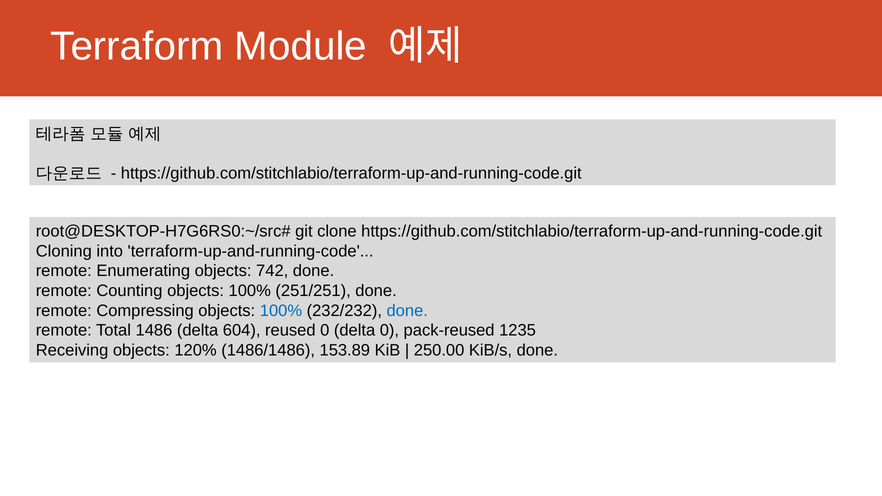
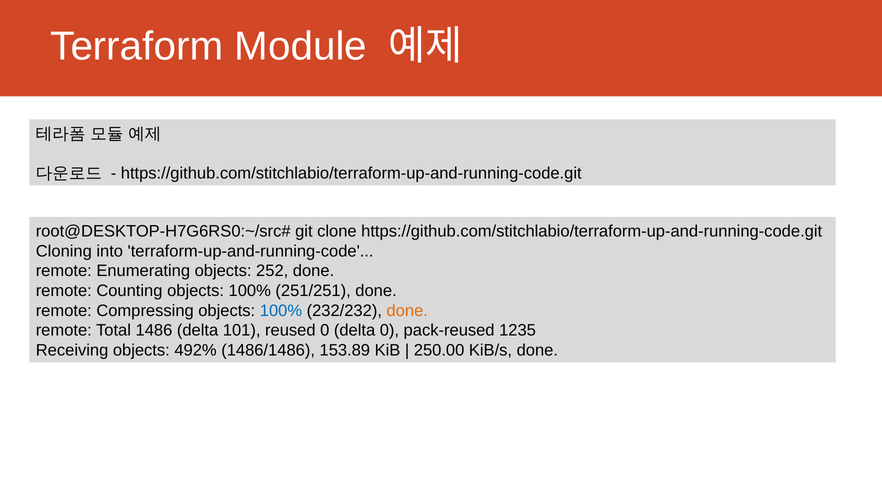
742: 742 -> 252
done at (407, 311) colour: blue -> orange
604: 604 -> 101
120%: 120% -> 492%
